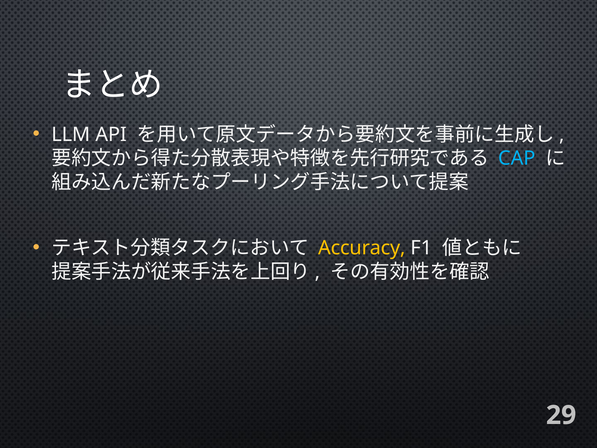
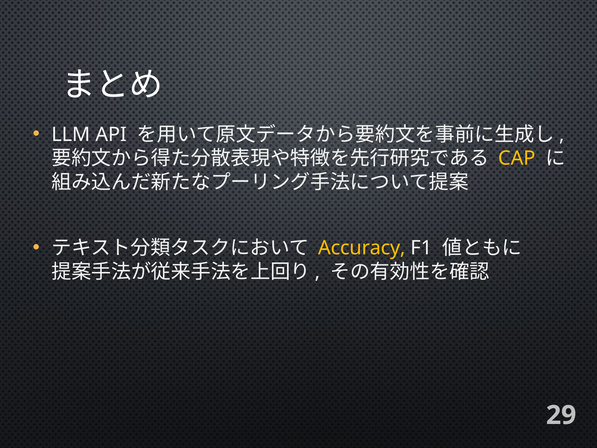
CAP colour: light blue -> yellow
